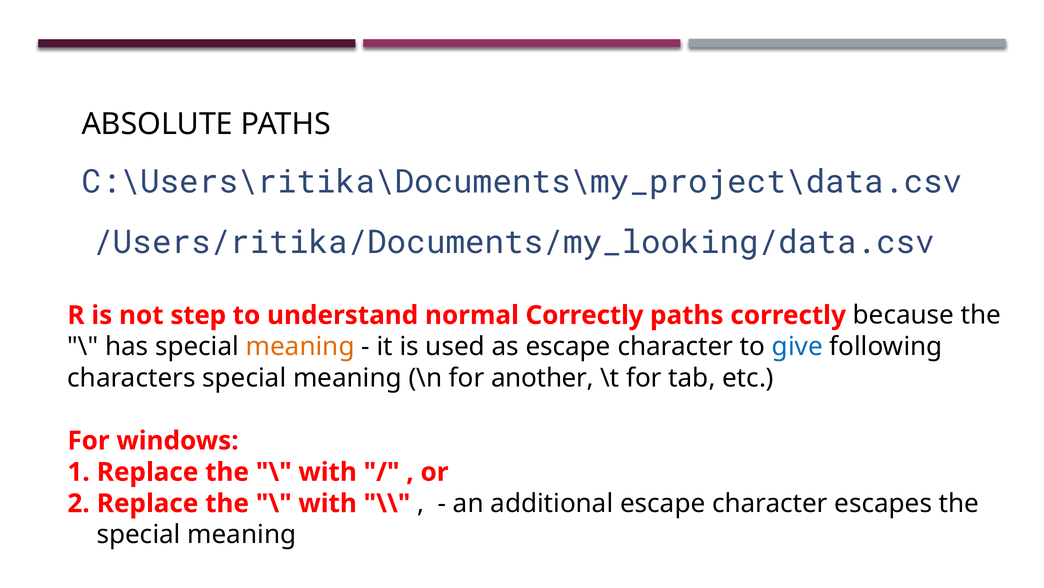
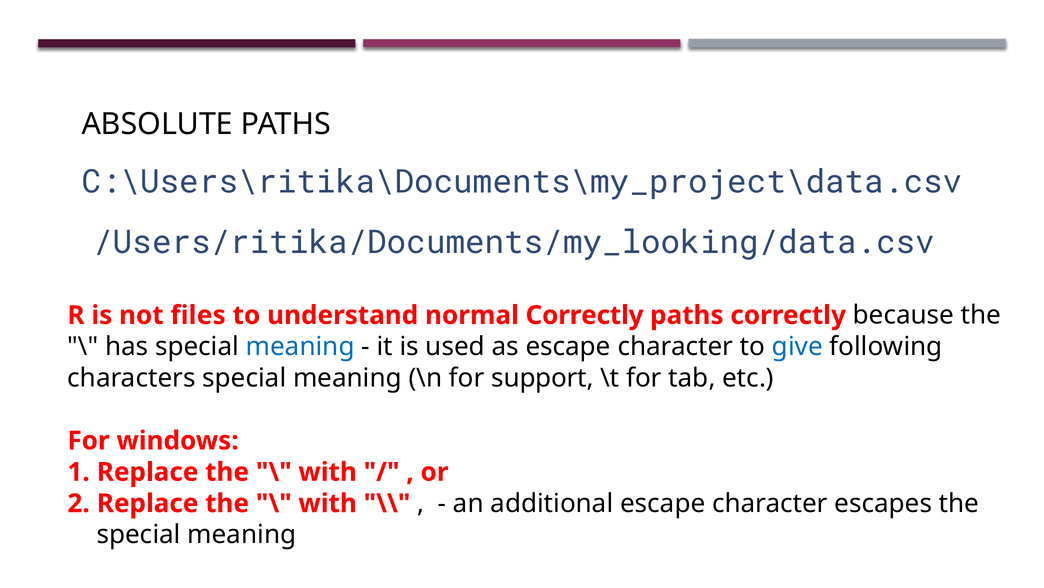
step: step -> files
meaning at (300, 346) colour: orange -> blue
another: another -> support
